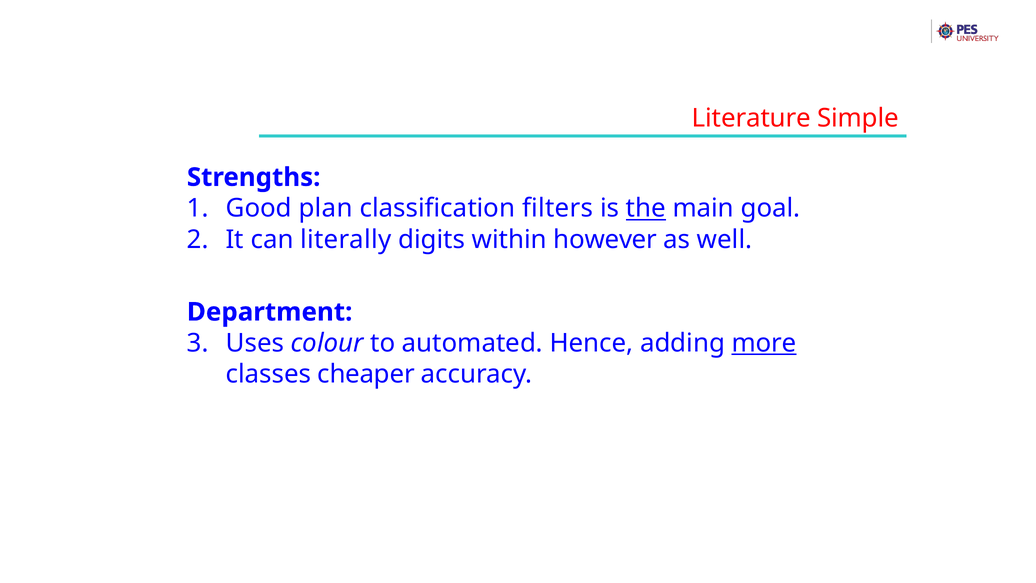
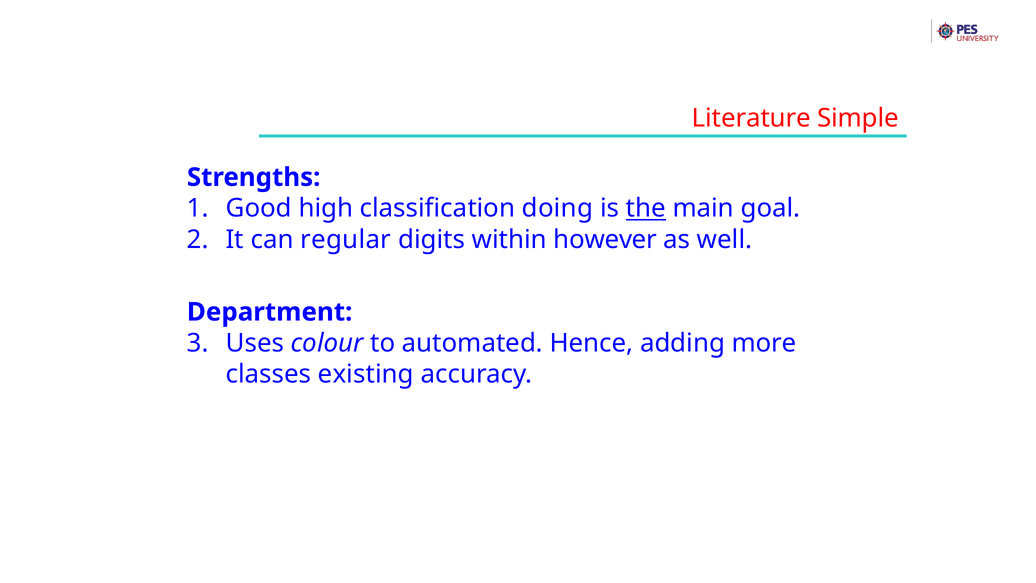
plan: plan -> high
filters: filters -> doing
literally: literally -> regular
more underline: present -> none
cheaper: cheaper -> existing
